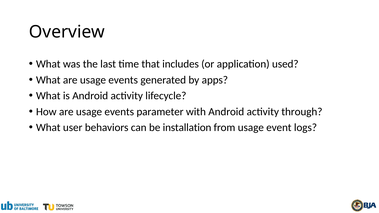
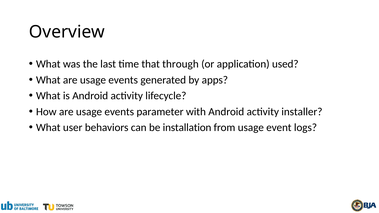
includes: includes -> through
through: through -> installer
